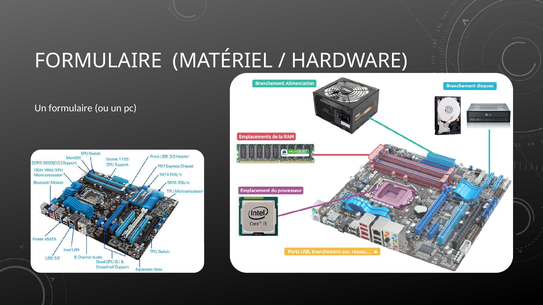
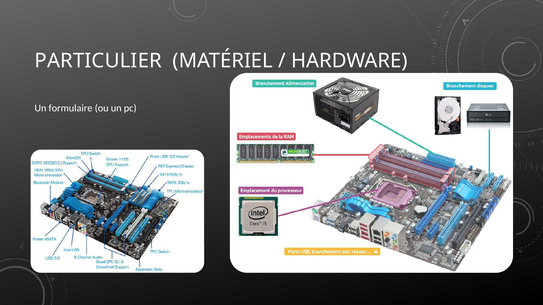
FORMULAIRE at (98, 61): FORMULAIRE -> PARTICULIER
